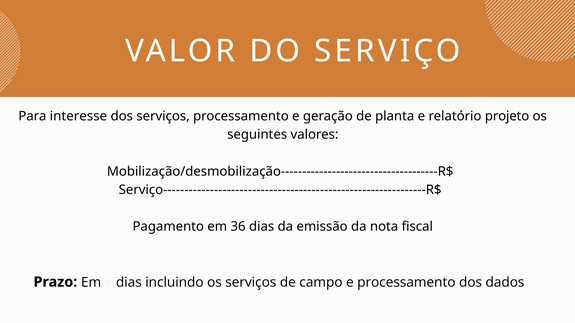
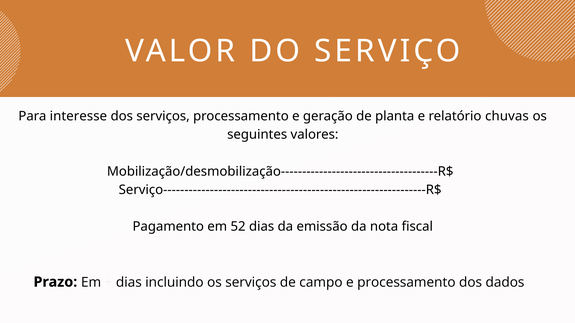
projeto: projeto -> chuvas
36: 36 -> 52
